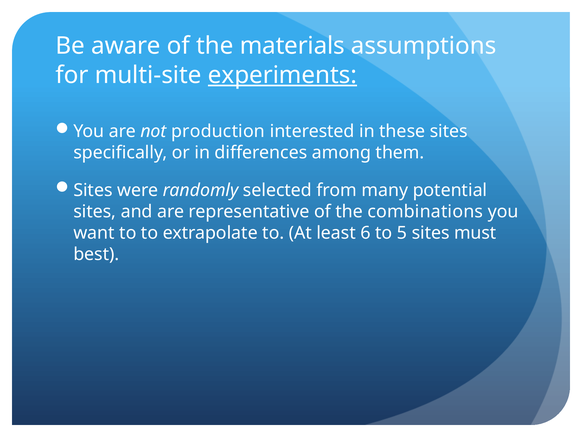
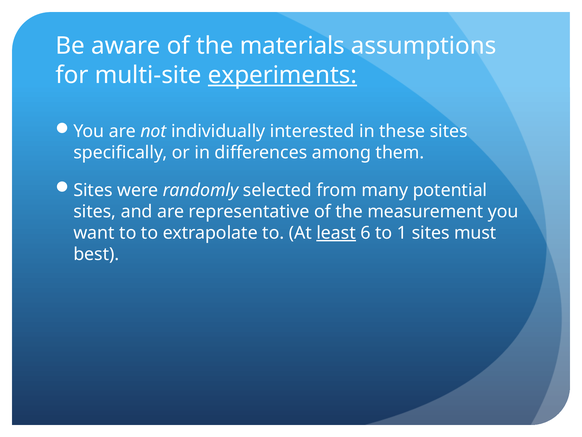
production: production -> individually
combinations: combinations -> measurement
least underline: none -> present
5: 5 -> 1
